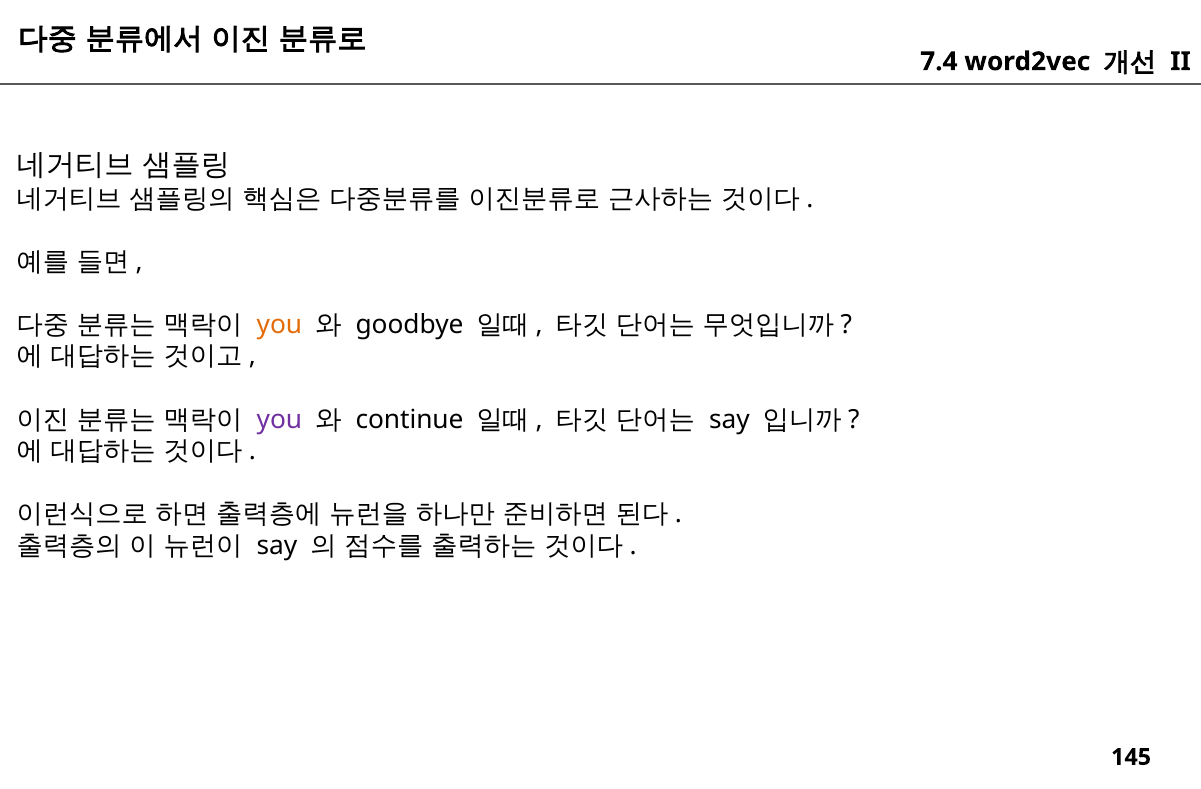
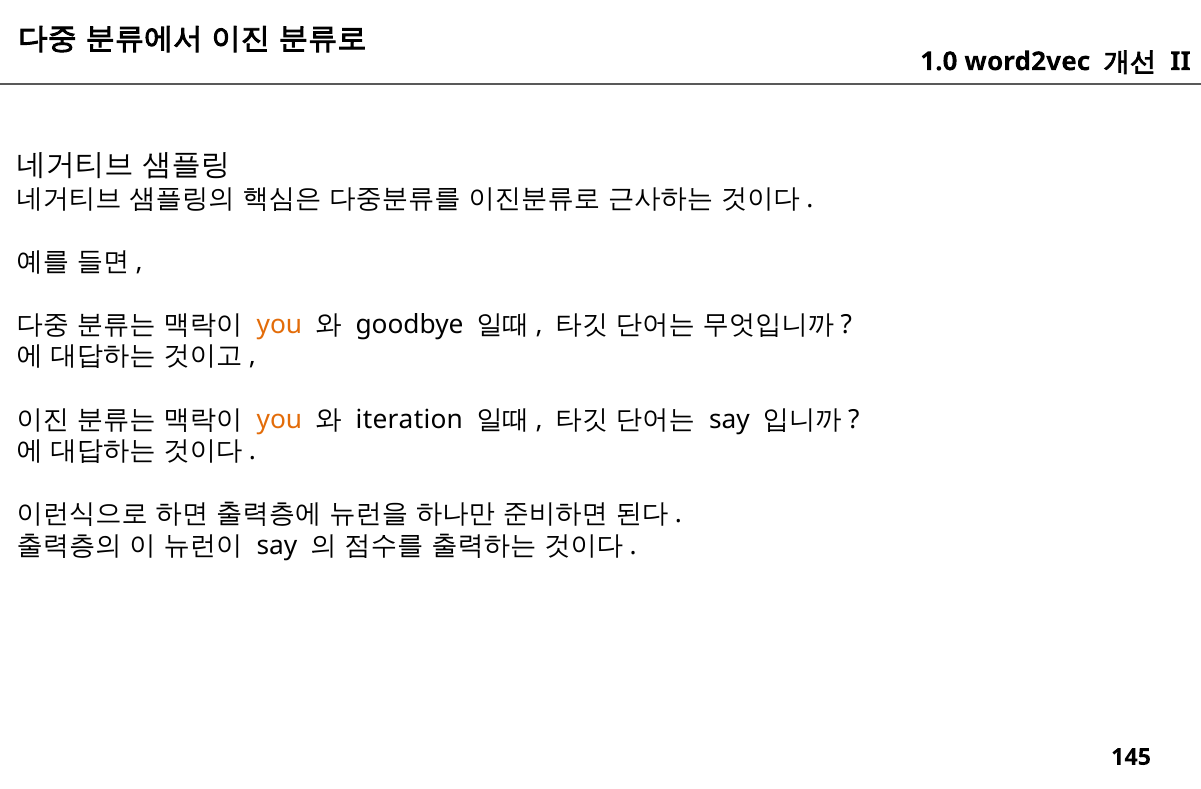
7.4: 7.4 -> 1.0
you at (279, 419) colour: purple -> orange
continue: continue -> iteration
